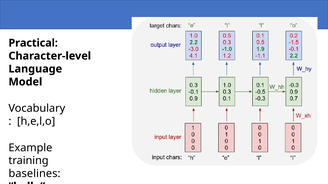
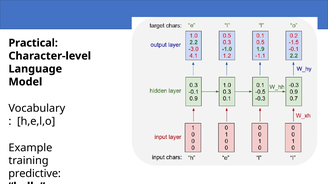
baselines: baselines -> predictive
